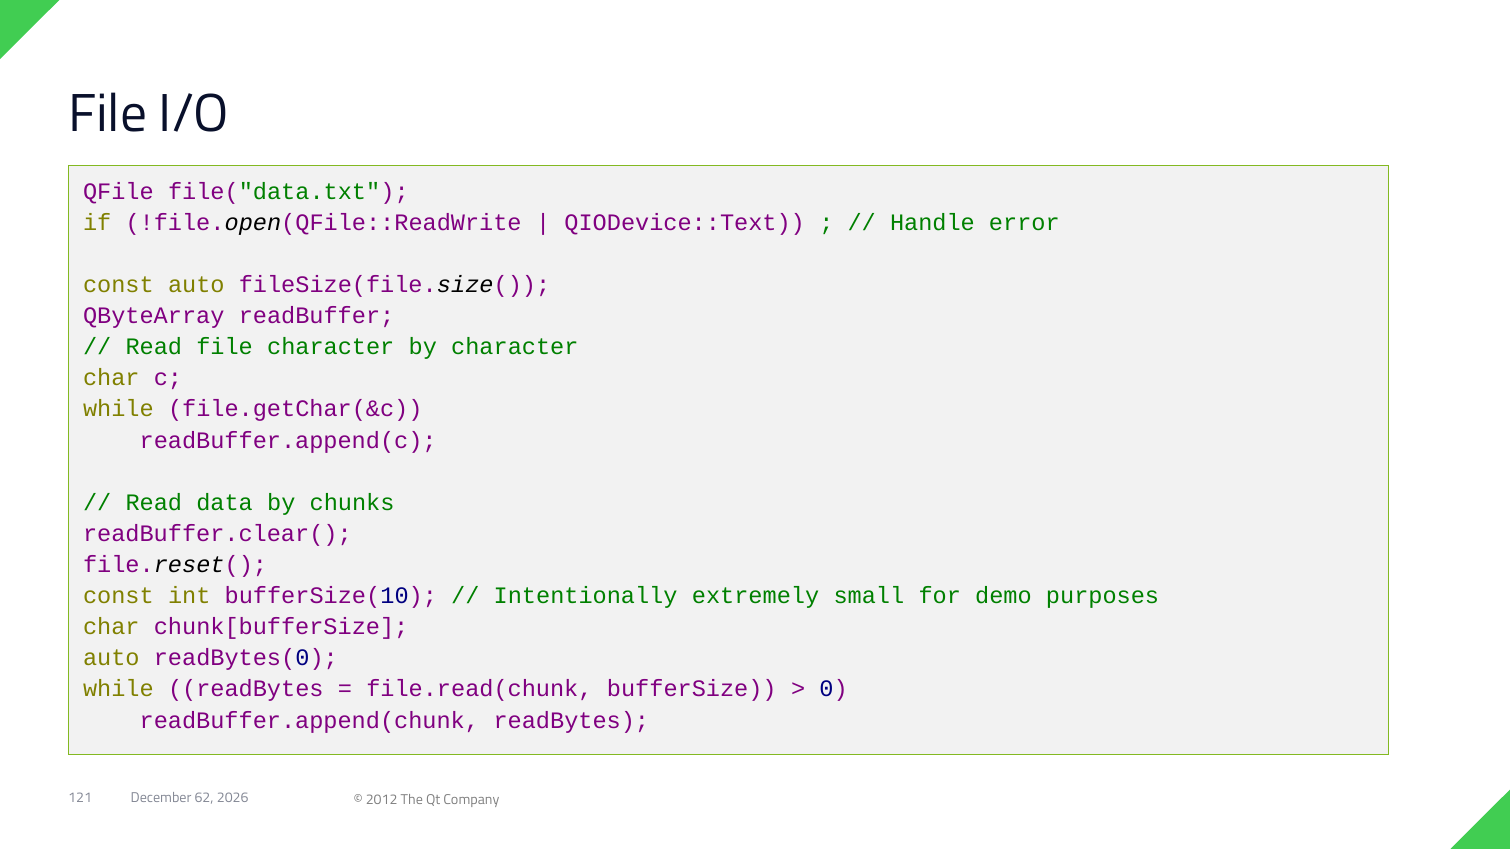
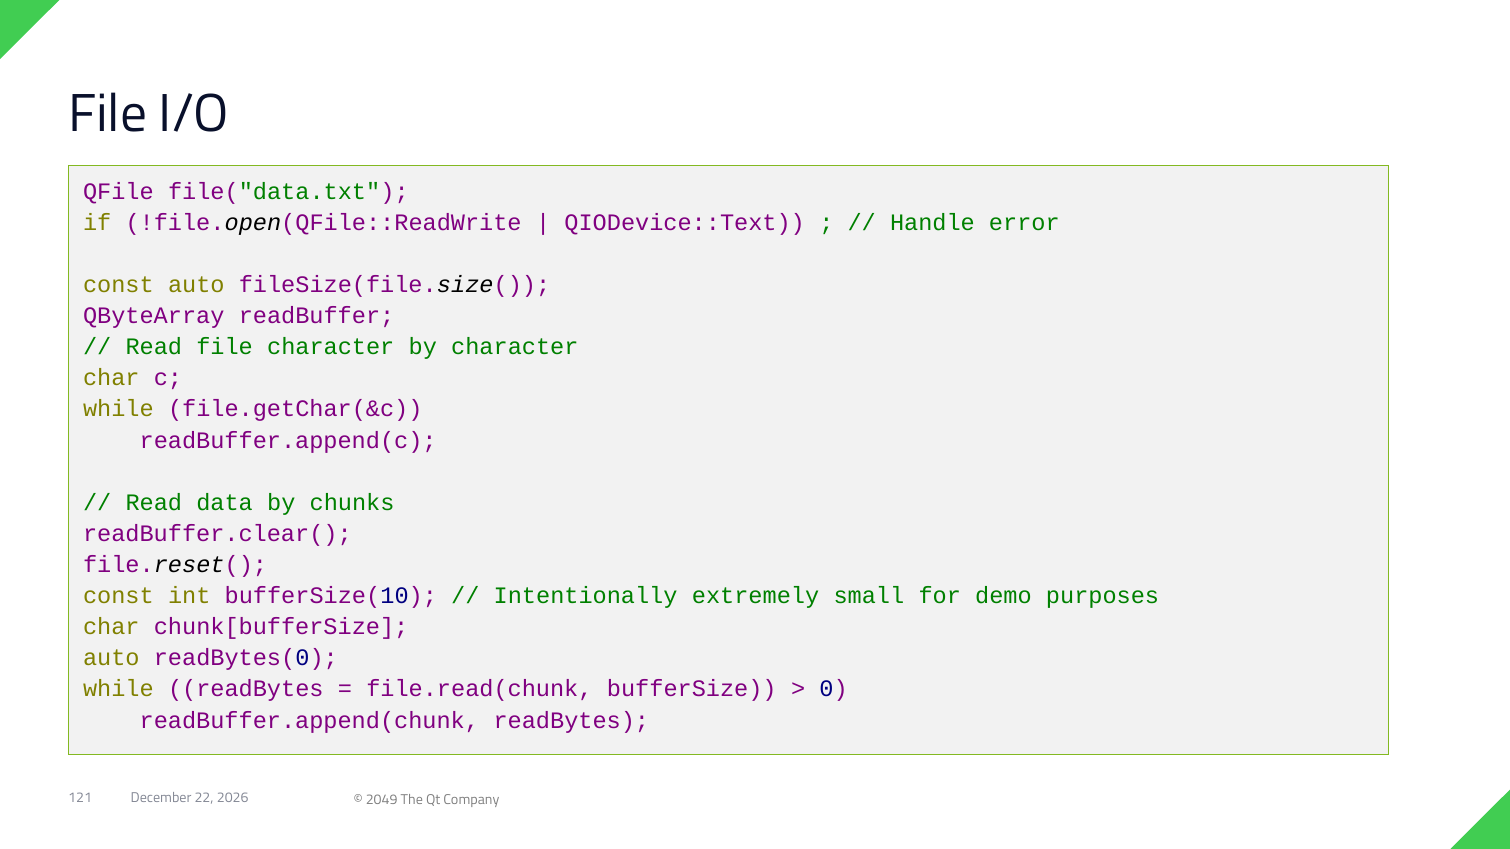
62: 62 -> 22
2012: 2012 -> 2049
